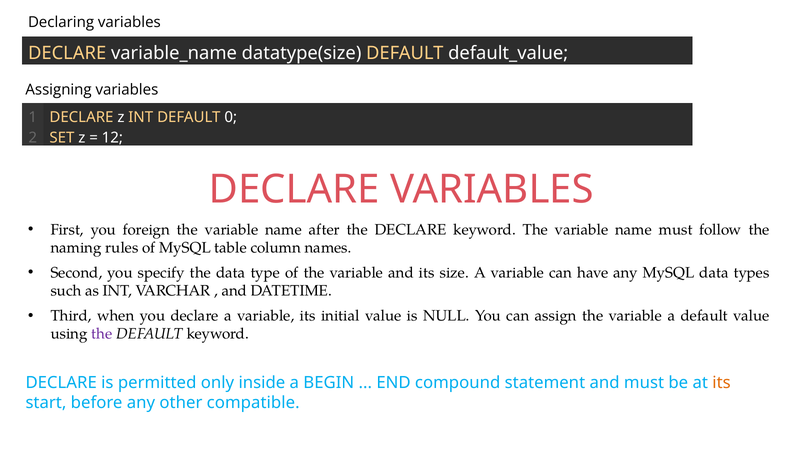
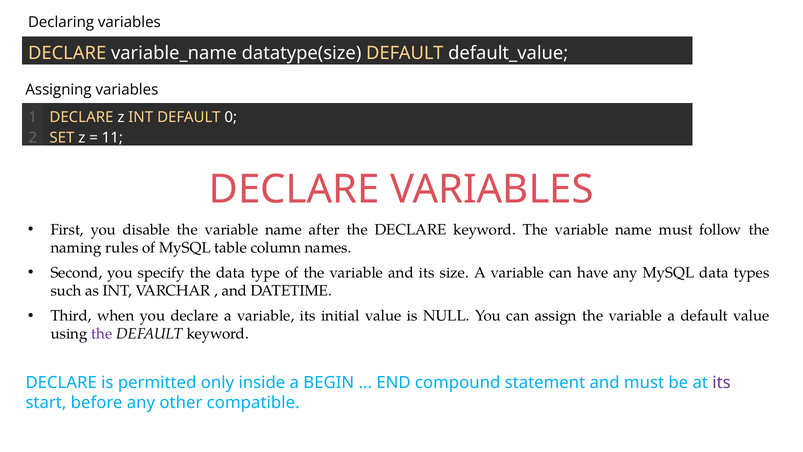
12: 12 -> 11
foreign: foreign -> disable
its at (722, 382) colour: orange -> purple
